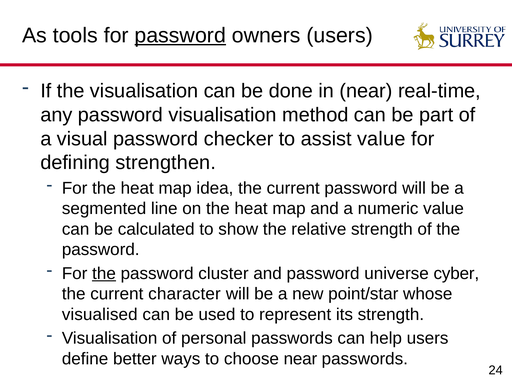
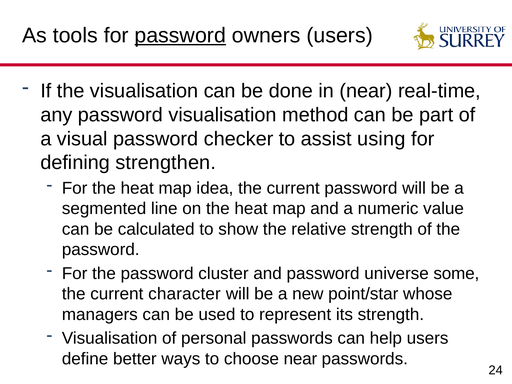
assist value: value -> using
the at (104, 273) underline: present -> none
cyber: cyber -> some
visualised: visualised -> managers
